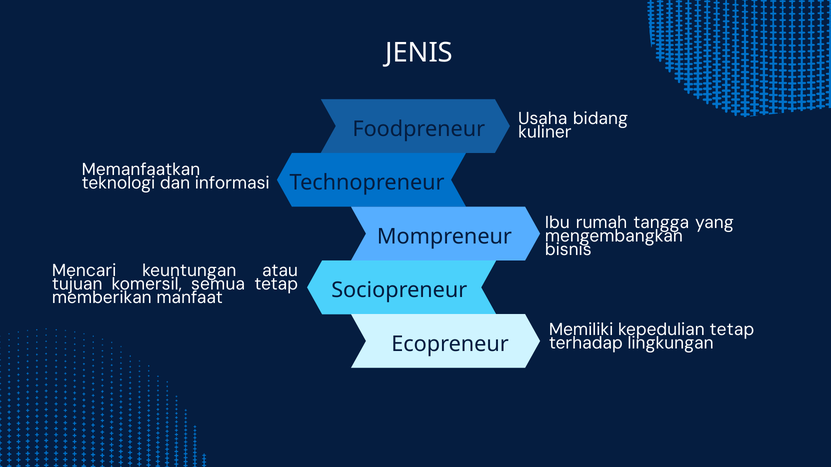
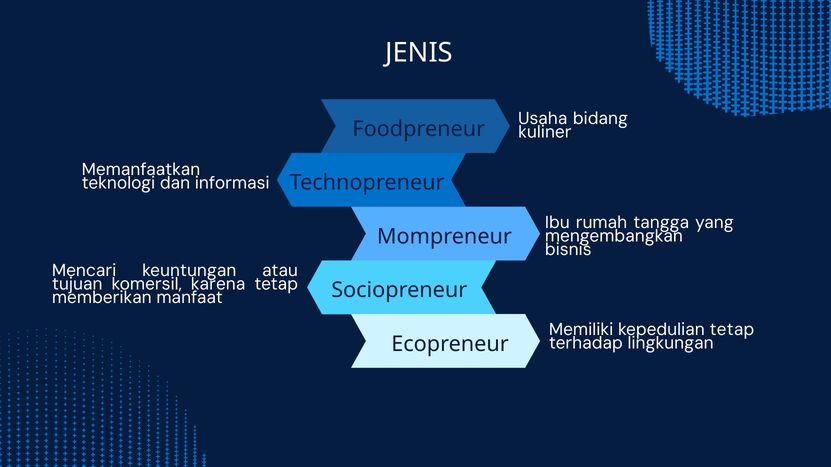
semua: semua -> karena
